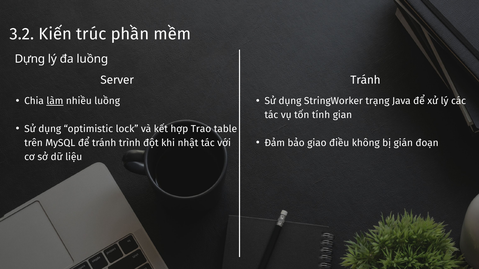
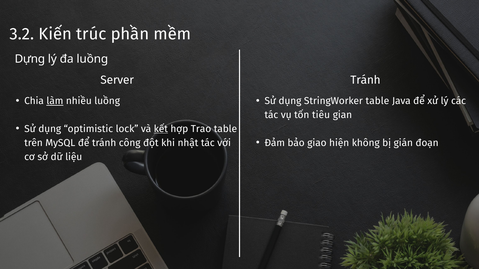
StringWorker trạng: trạng -> table
tính: tính -> tiêu
kết underline: none -> present
điều: điều -> hiện
trình: trình -> công
